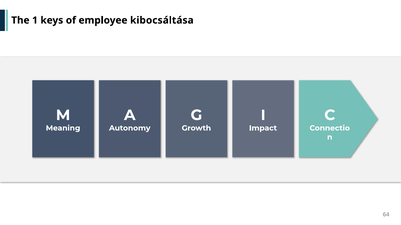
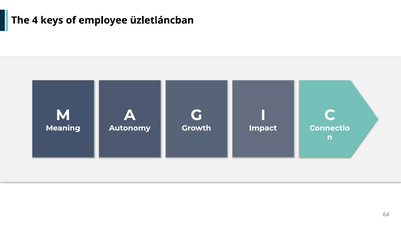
1: 1 -> 4
kibocsáltása: kibocsáltása -> üzletláncban
